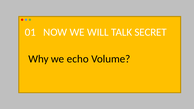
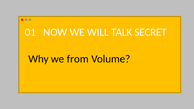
echo: echo -> from
